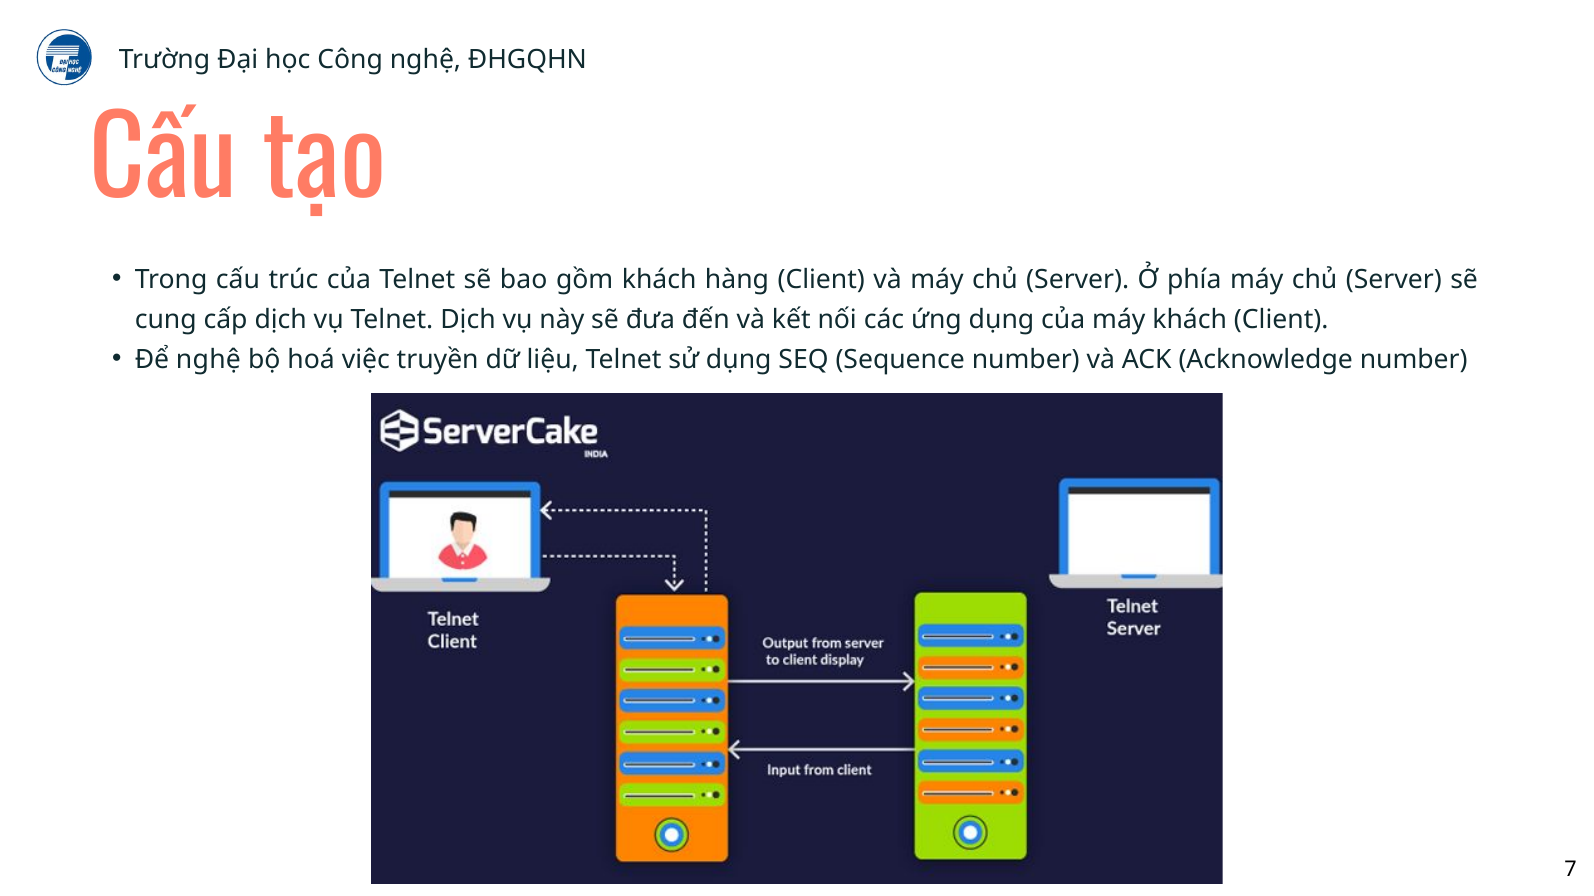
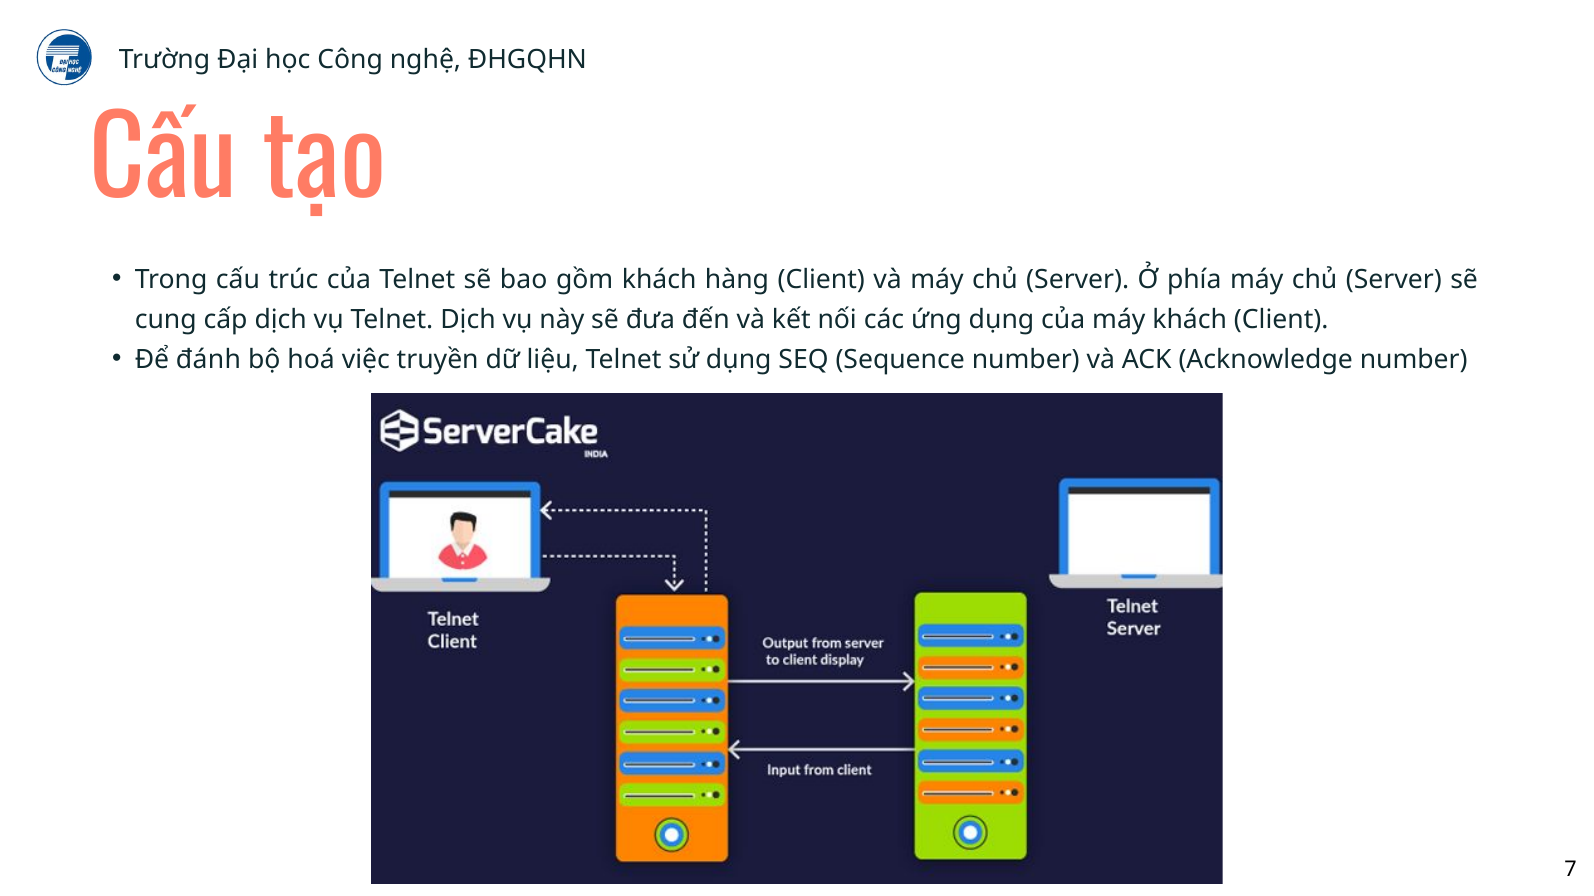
Để nghệ: nghệ -> đánh
